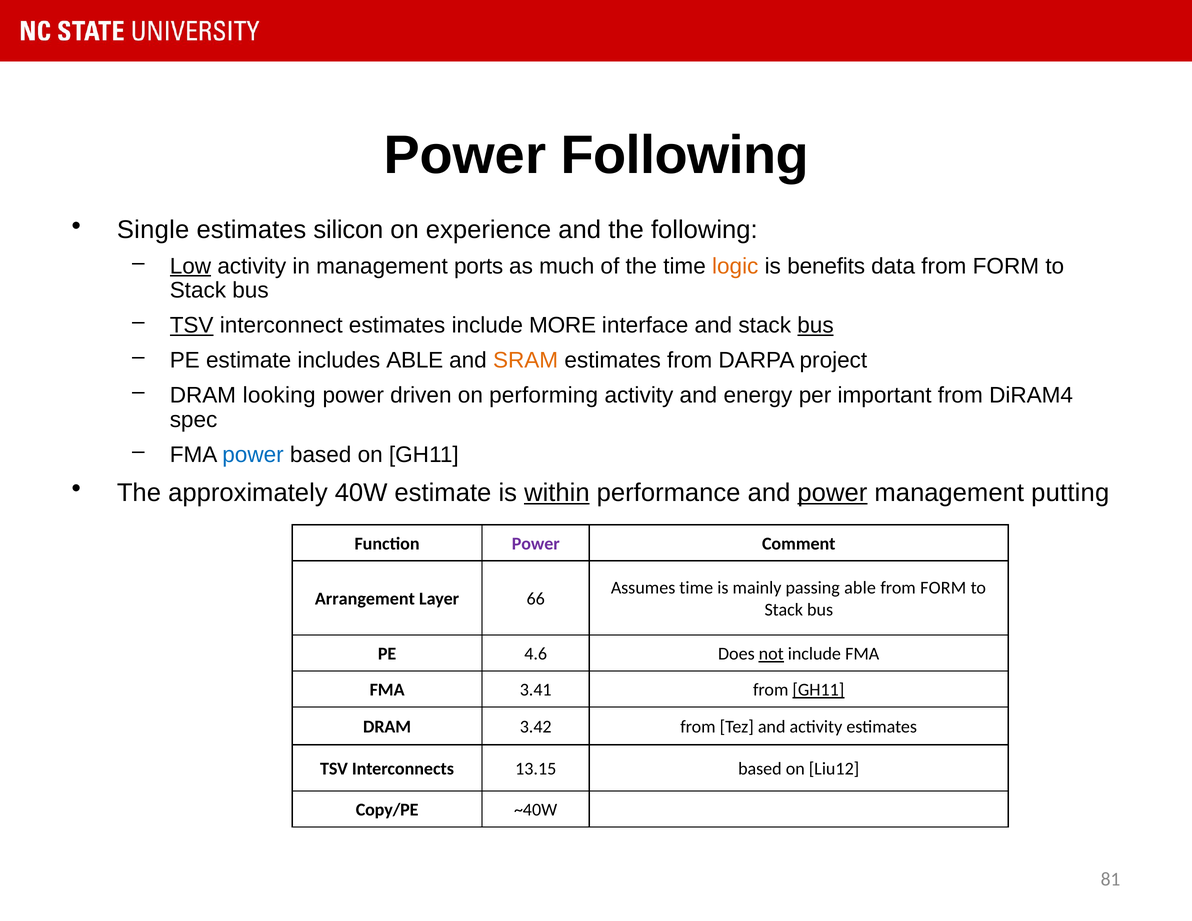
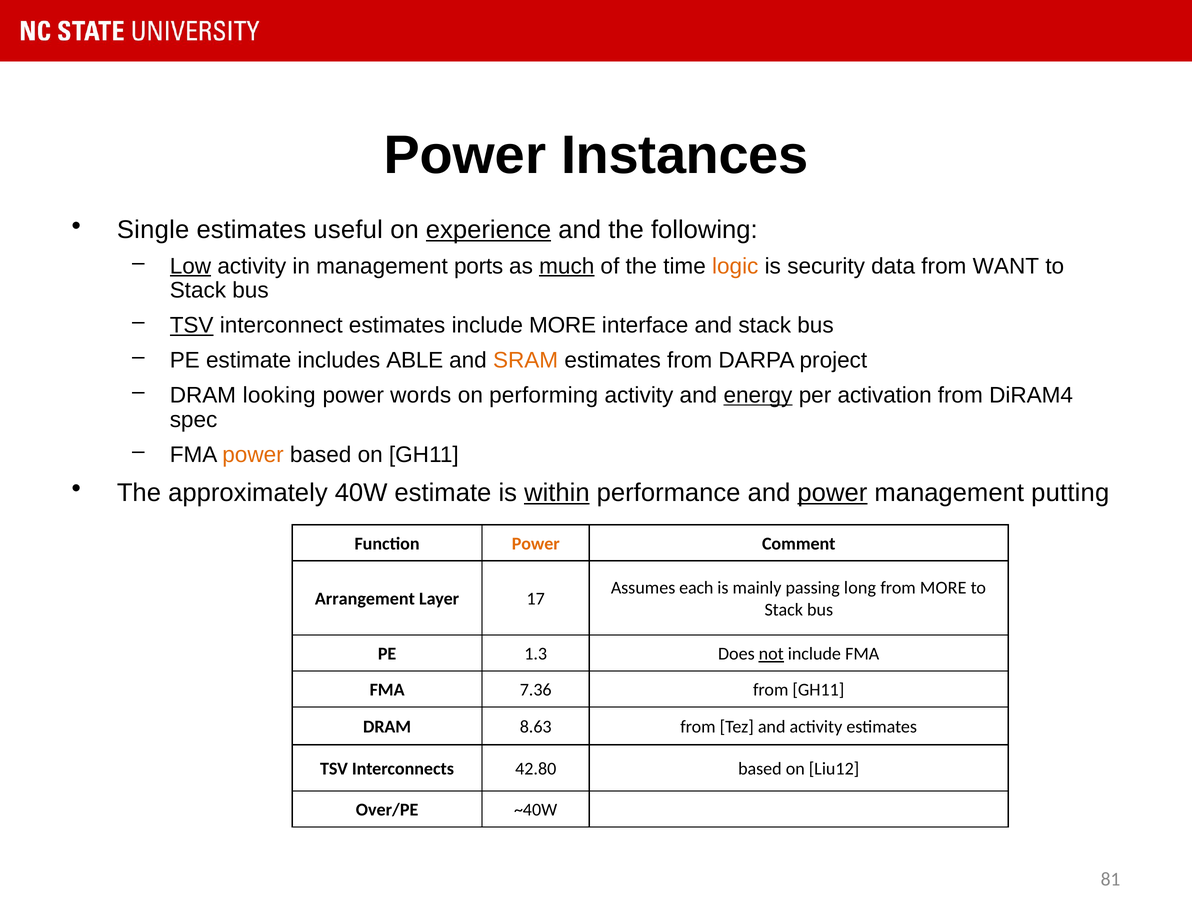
Power Following: Following -> Instances
silicon: silicon -> useful
experience underline: none -> present
much underline: none -> present
benefits: benefits -> security
data from FORM: FORM -> WANT
bus at (815, 325) underline: present -> none
driven: driven -> words
energy underline: none -> present
important: important -> activation
power at (253, 455) colour: blue -> orange
Power at (536, 544) colour: purple -> orange
Assumes time: time -> each
passing able: able -> long
FORM at (943, 588): FORM -> MORE
66: 66 -> 17
4.6: 4.6 -> 1.3
3.41: 3.41 -> 7.36
GH11 at (818, 690) underline: present -> none
3.42: 3.42 -> 8.63
13.15: 13.15 -> 42.80
Copy/PE: Copy/PE -> Over/PE
